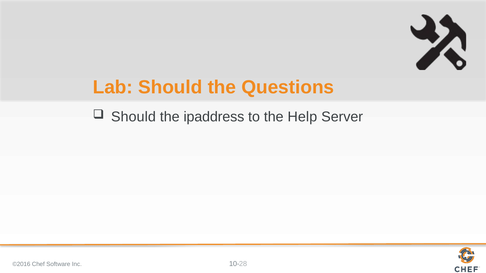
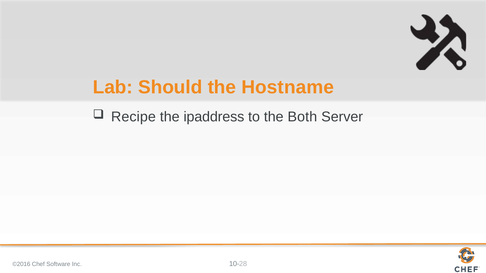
Questions: Questions -> Hostname
Should at (133, 117): Should -> Recipe
Help: Help -> Both
